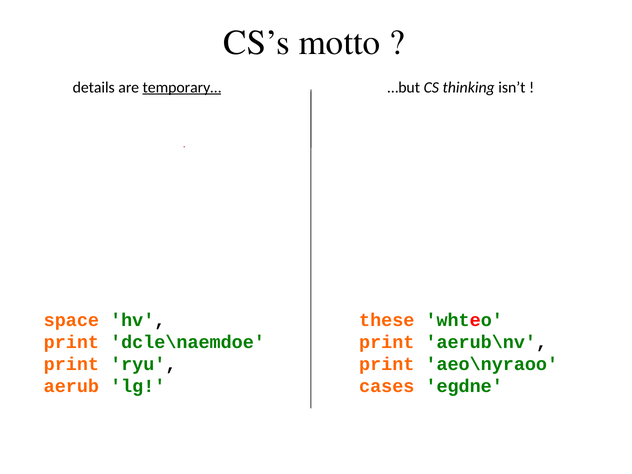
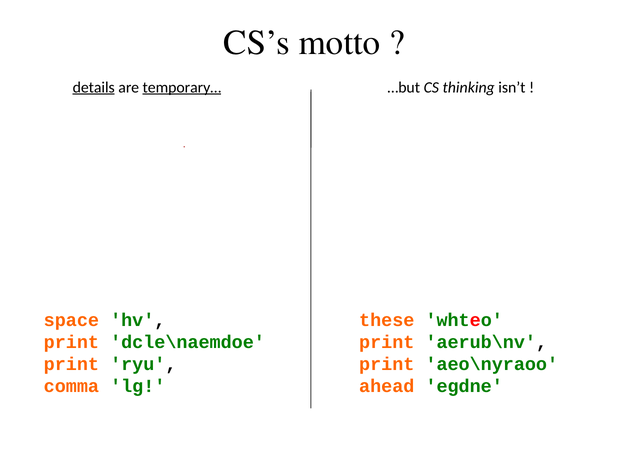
details underline: none -> present
aerub: aerub -> comma
cases: cases -> ahead
